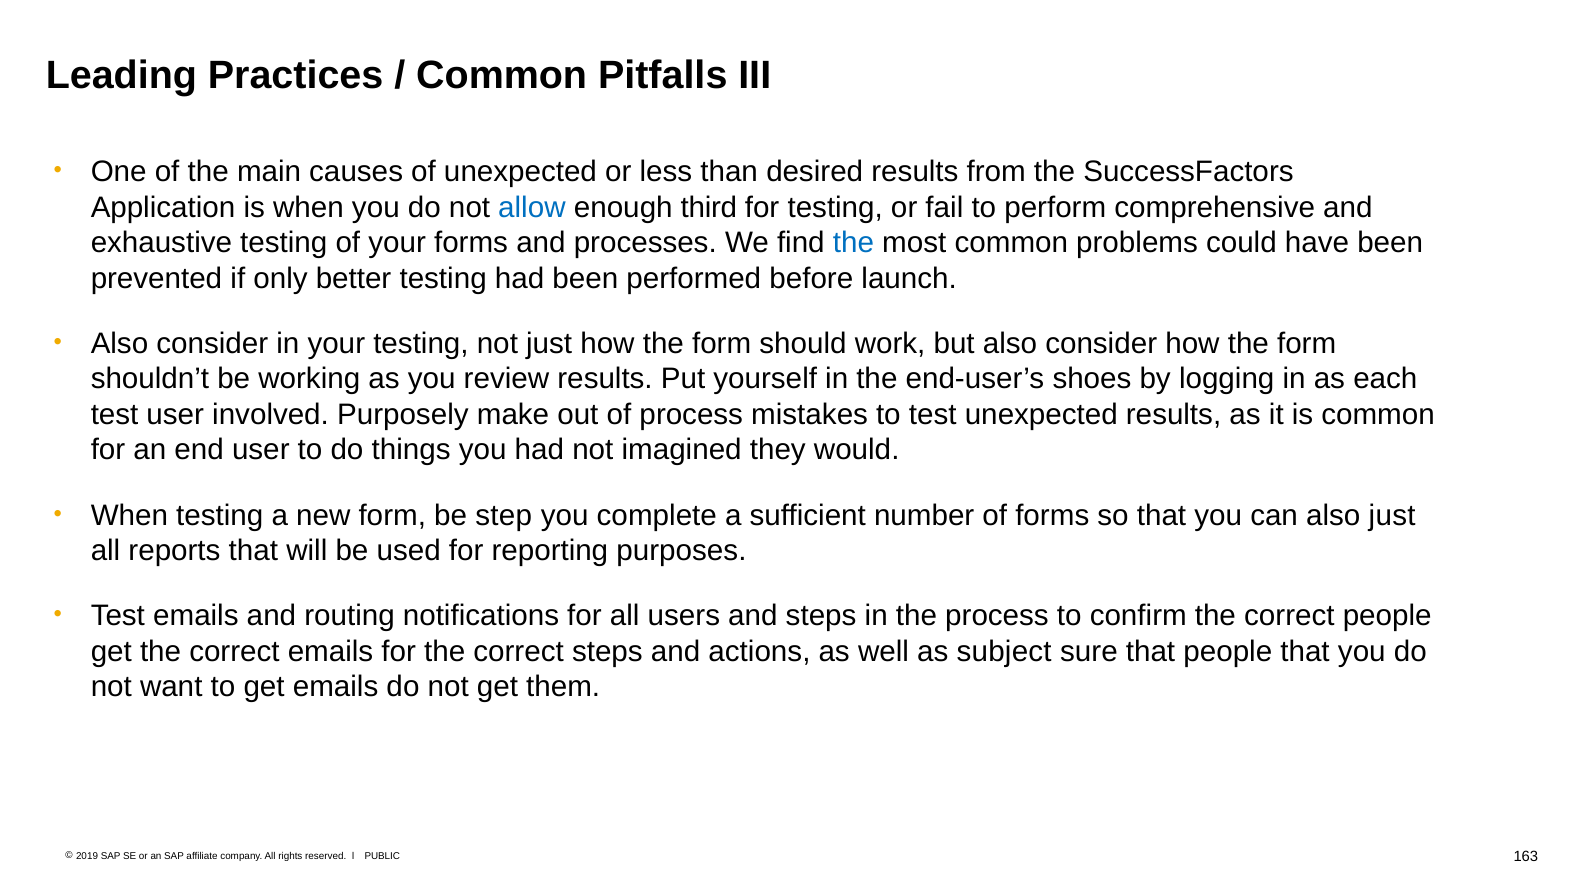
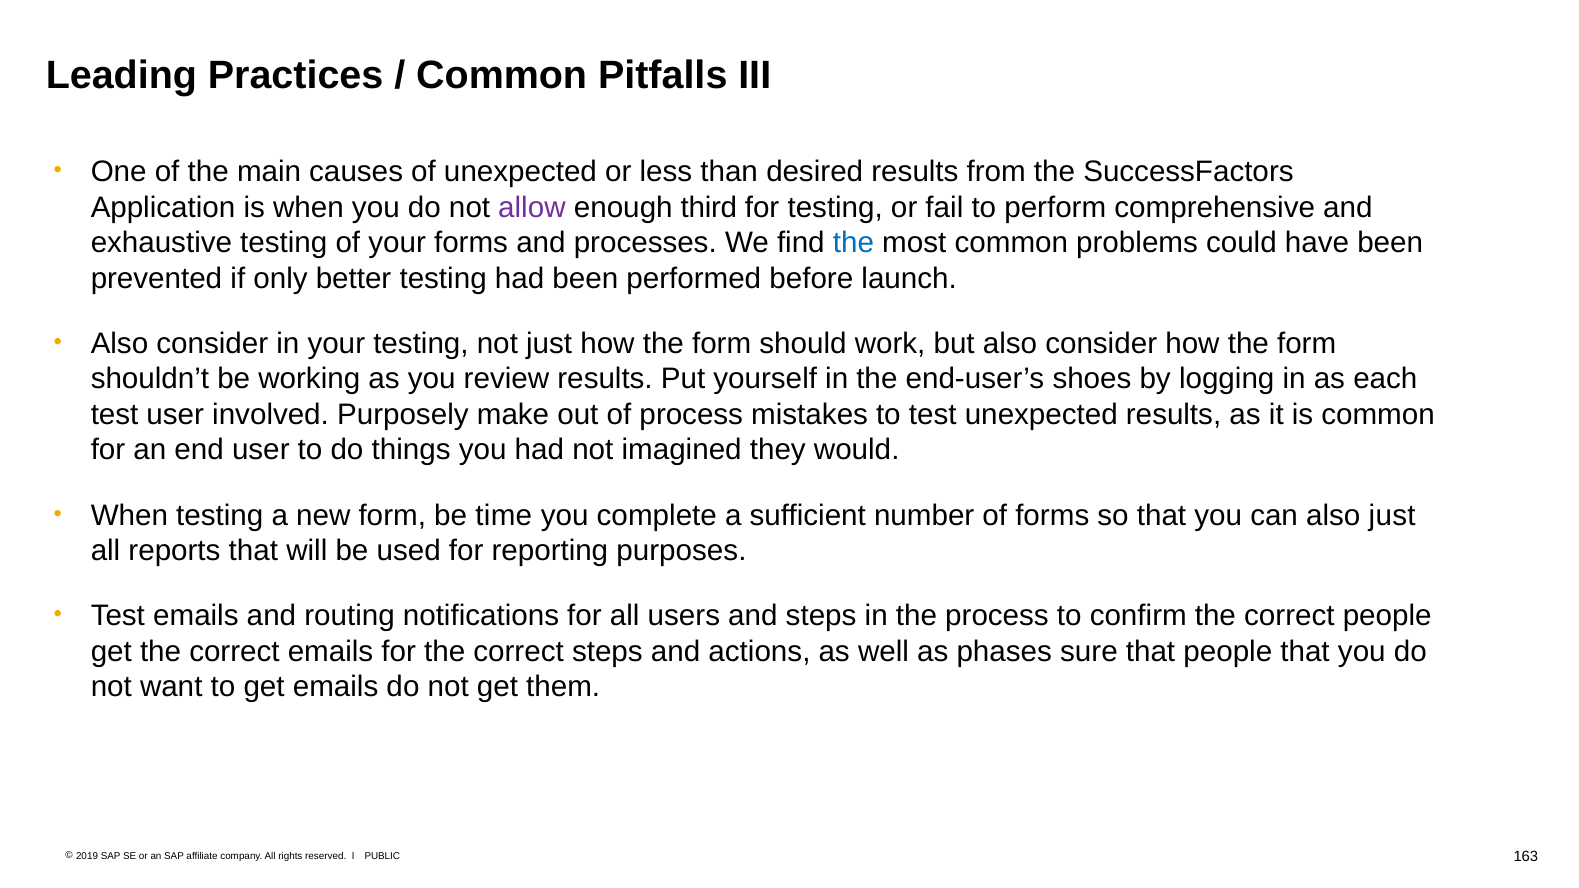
allow colour: blue -> purple
step: step -> time
subject: subject -> phases
